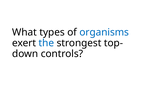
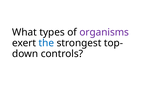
organisms colour: blue -> purple
